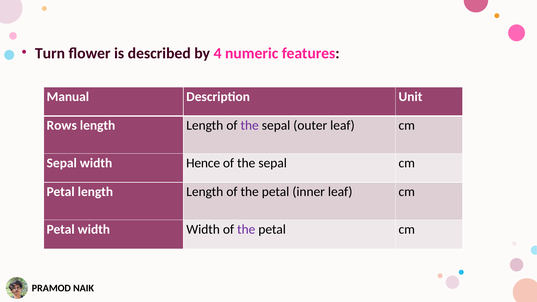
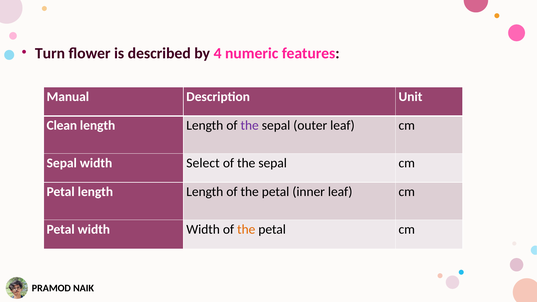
Rows: Rows -> Clean
Hence: Hence -> Select
the at (246, 229) colour: purple -> orange
